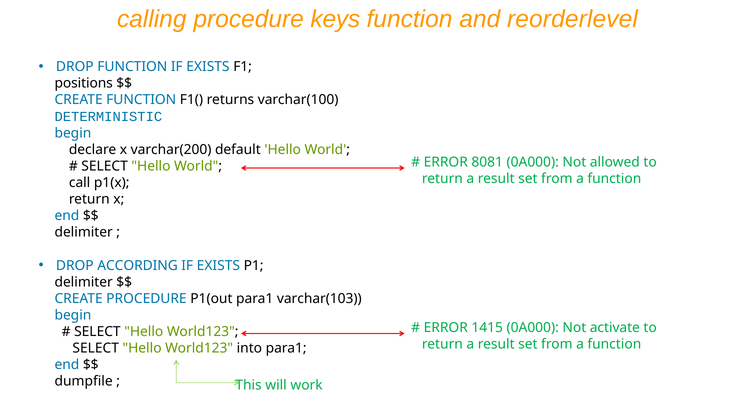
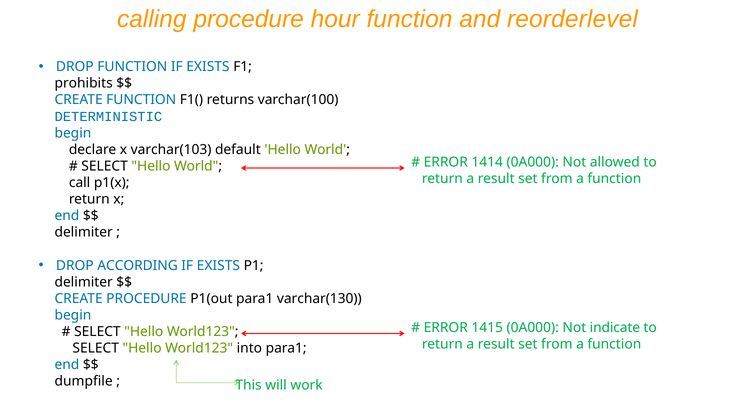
keys: keys -> hour
positions: positions -> prohibits
varchar(200: varchar(200 -> varchar(103
8081: 8081 -> 1414
varchar(103: varchar(103 -> varchar(130
activate: activate -> indicate
